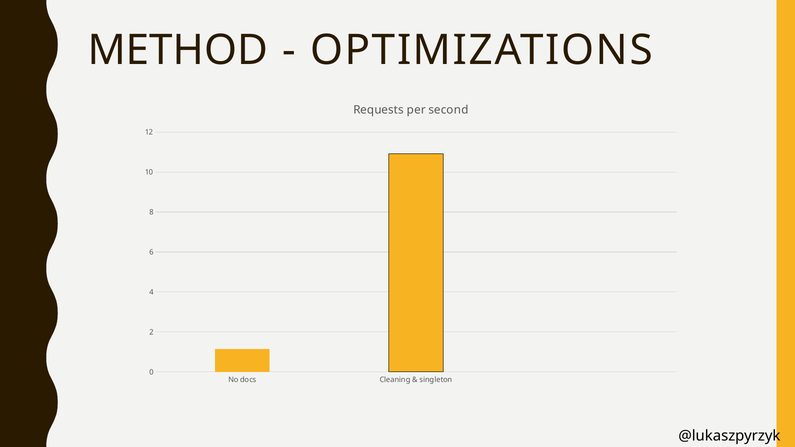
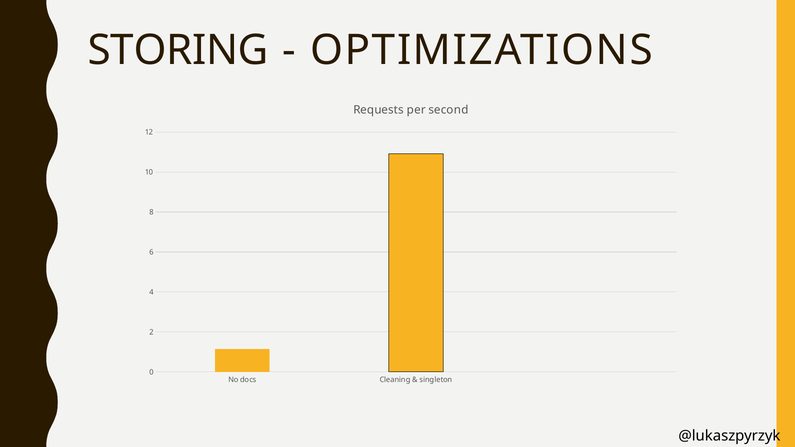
METHOD: METHOD -> STORING
